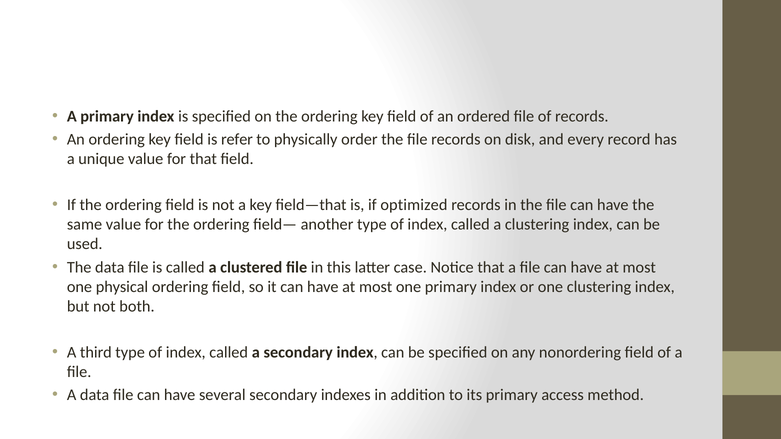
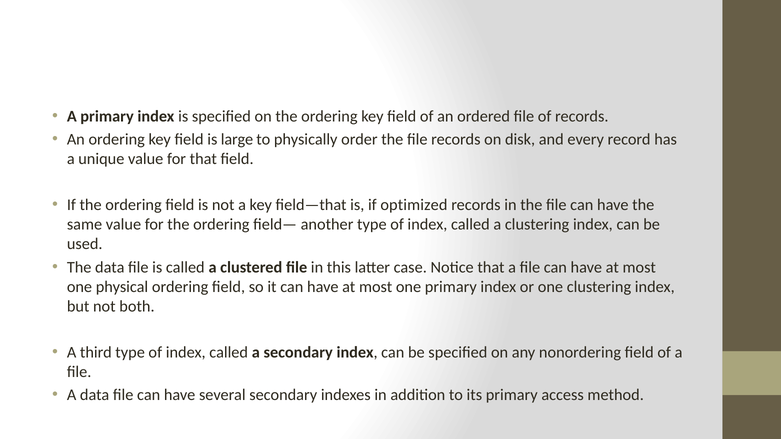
refer: refer -> large
